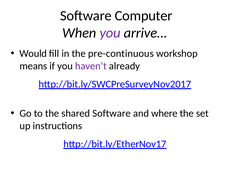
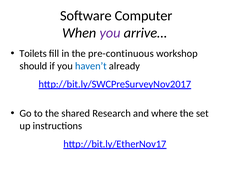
Would: Would -> Toilets
means: means -> should
haven’t colour: purple -> blue
shared Software: Software -> Research
